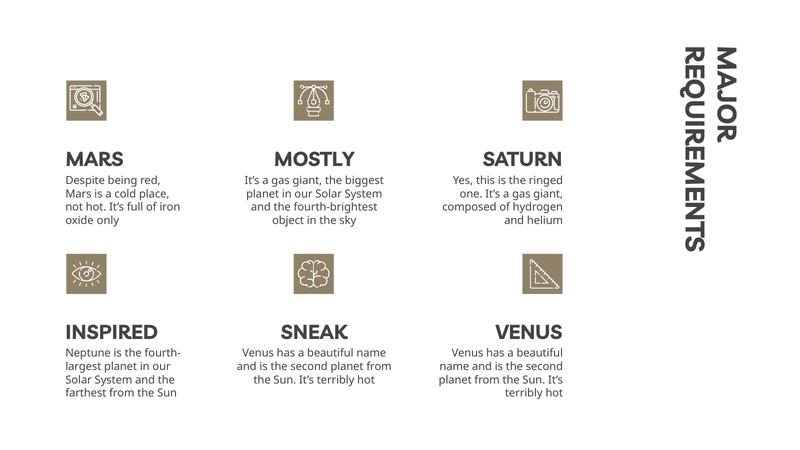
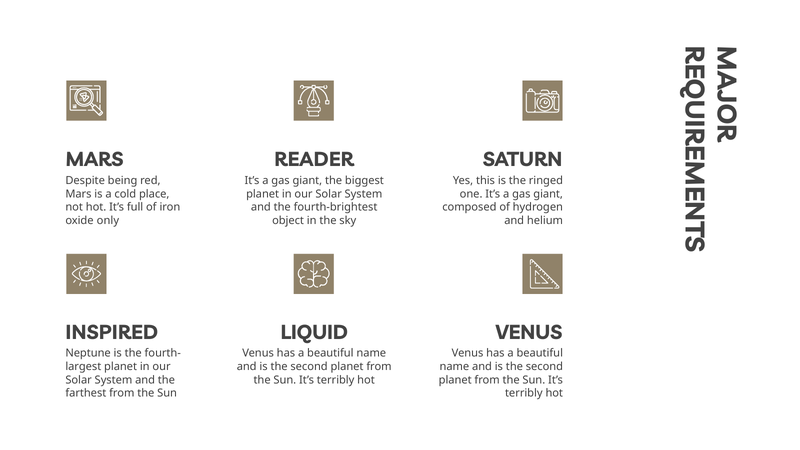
MOSTLY: MOSTLY -> READER
SNEAK: SNEAK -> LIQUID
